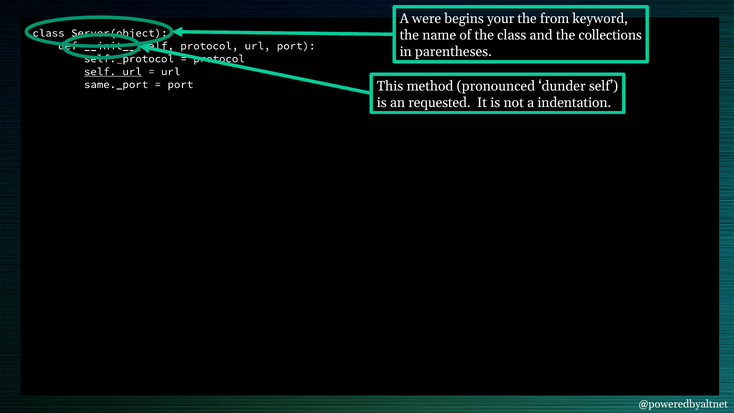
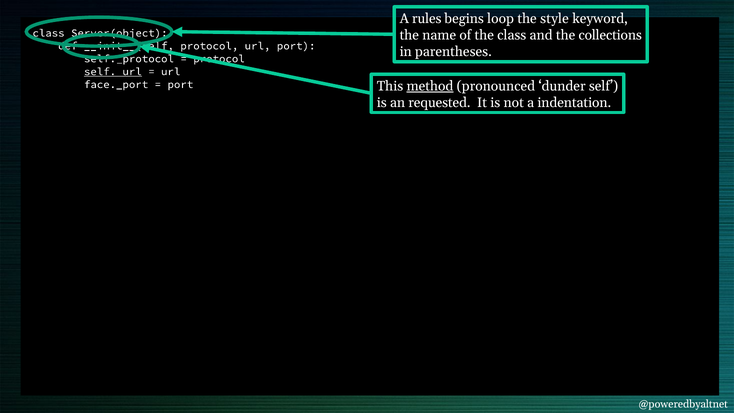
were: were -> rules
your: your -> loop
from: from -> style
same._port: same._port -> face._port
method underline: none -> present
